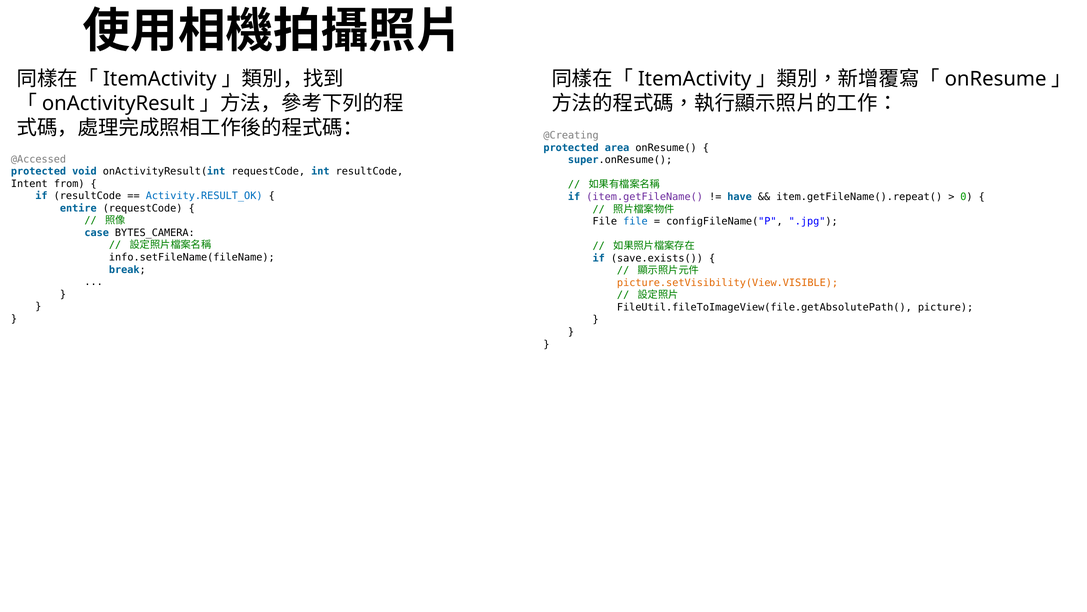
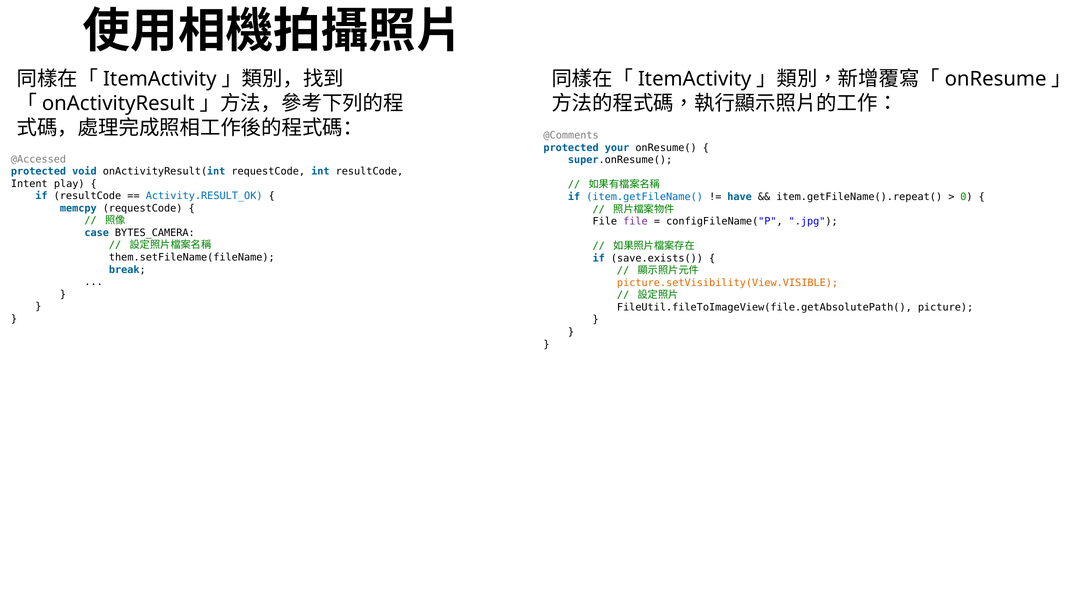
@Creating: @Creating -> @Comments
area: area -> your
from: from -> play
item.getFileName( colour: purple -> blue
entire: entire -> memcpy
file at (635, 221) colour: blue -> purple
info.setFileName(fileName: info.setFileName(fileName -> them.setFileName(fileName
